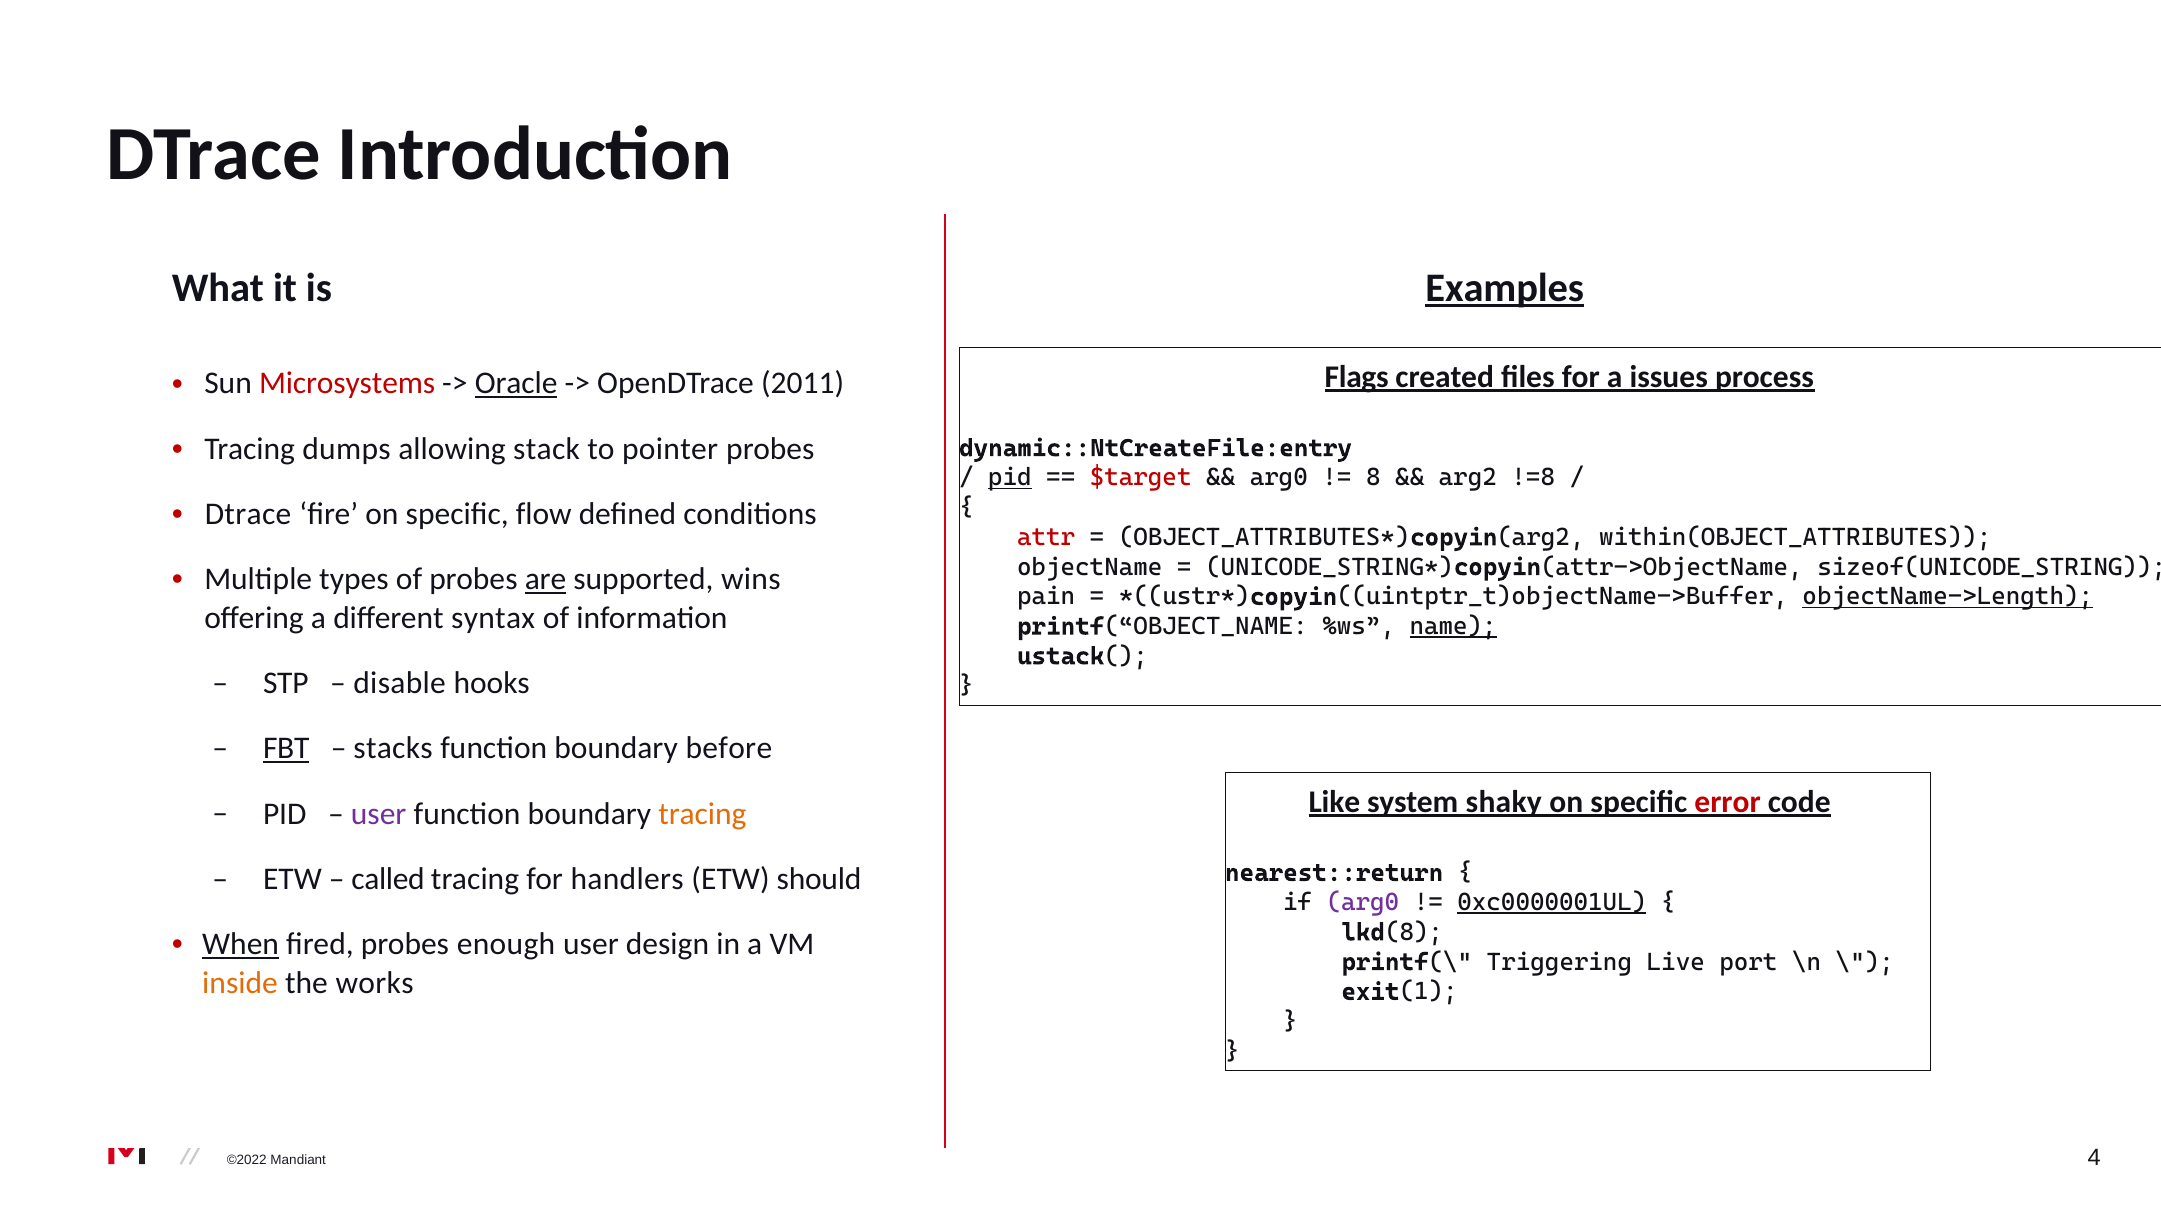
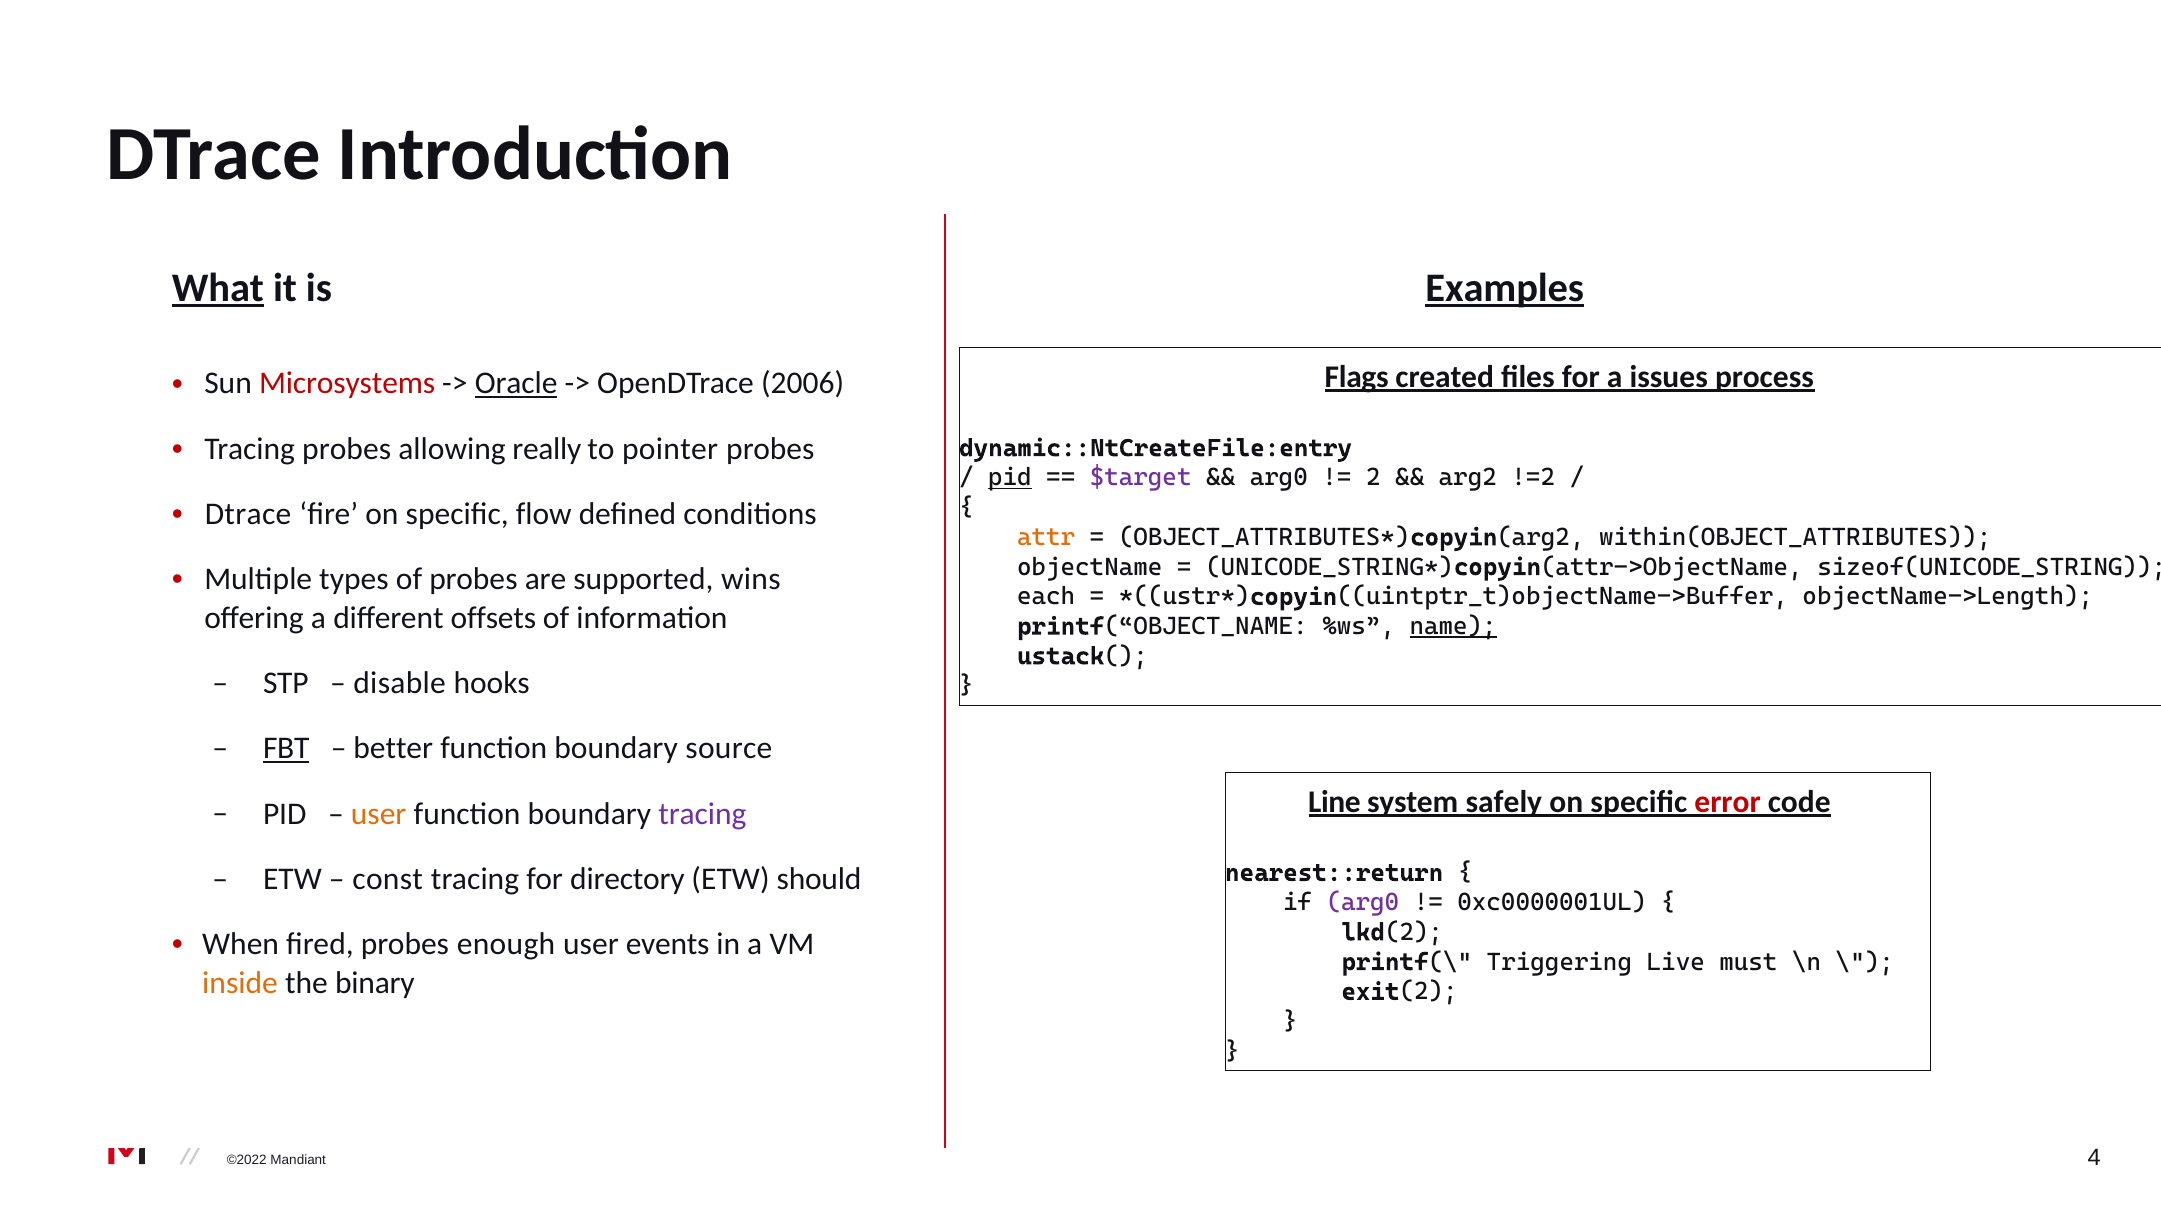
What underline: none -> present
2011: 2011 -> 2006
Tracing dumps: dumps -> probes
stack: stack -> really
$target colour: red -> purple
8 at (1373, 478): 8 -> 2
!=8: !=8 -> !=2
attr colour: red -> orange
are underline: present -> none
pain: pain -> each
objectName->Length underline: present -> none
syntax: syntax -> offsets
stacks: stacks -> better
before: before -> source
Like: Like -> Line
shaky: shaky -> safely
user at (379, 814) colour: purple -> orange
tracing at (702, 814) colour: orange -> purple
called: called -> const
handlers: handlers -> directory
0xc0000001UL underline: present -> none
8 at (1414, 933): 8 -> 2
When underline: present -> none
design: design -> events
port: port -> must
works: works -> binary
1 at (1429, 992): 1 -> 2
